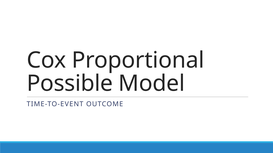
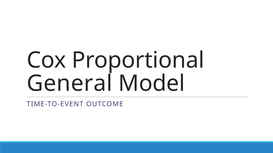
Possible: Possible -> General
